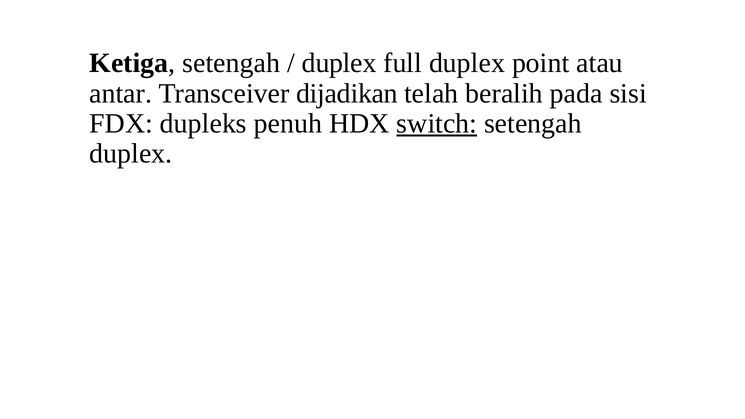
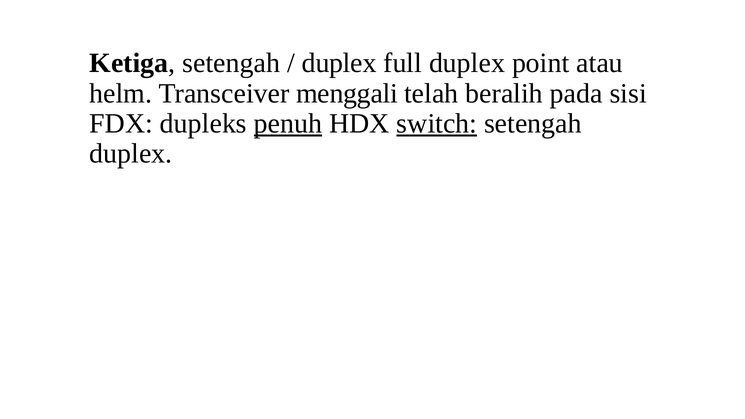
antar: antar -> helm
dijadikan: dijadikan -> menggali
penuh underline: none -> present
